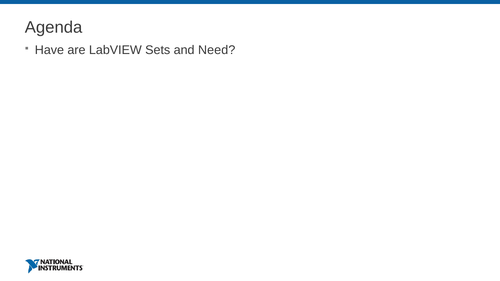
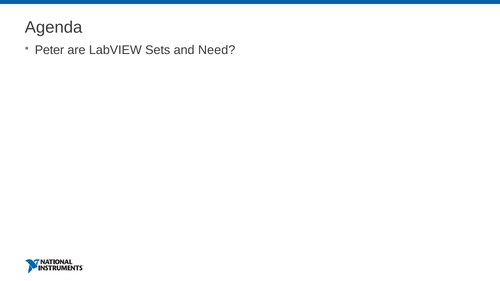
Have: Have -> Peter
